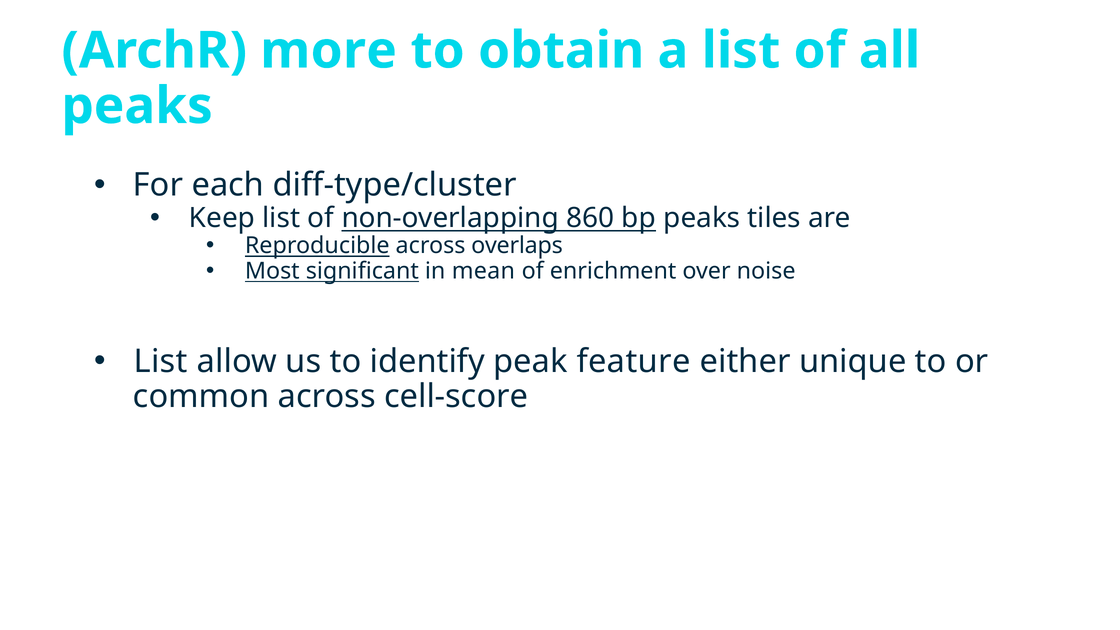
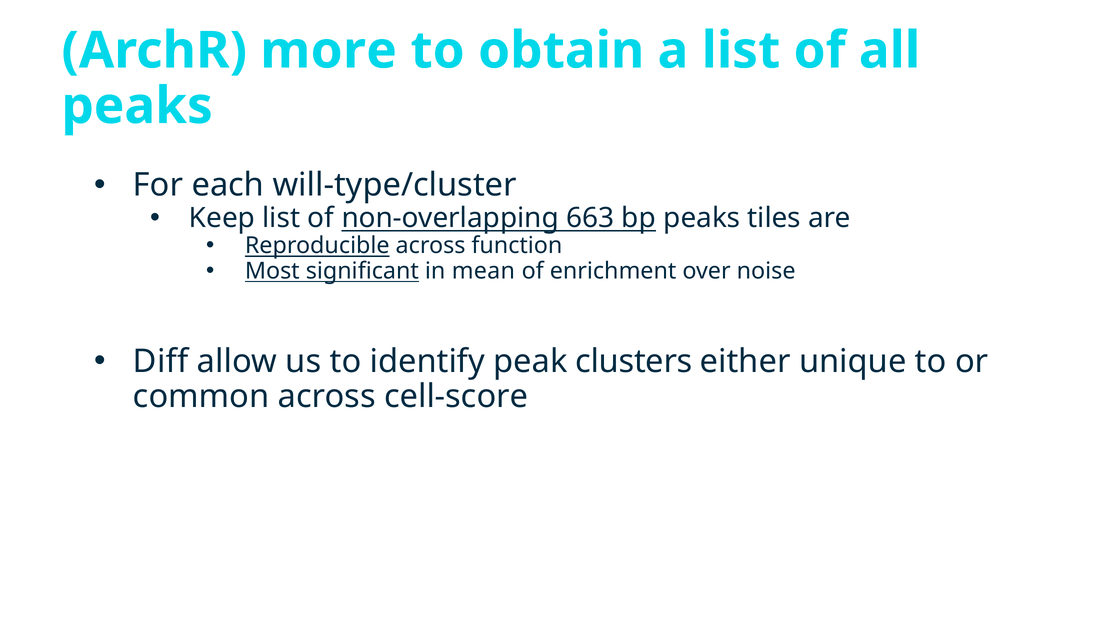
diff-type/cluster: diff-type/cluster -> will-type/cluster
860: 860 -> 663
overlaps: overlaps -> function
List at (161, 361): List -> Diff
feature: feature -> clusters
